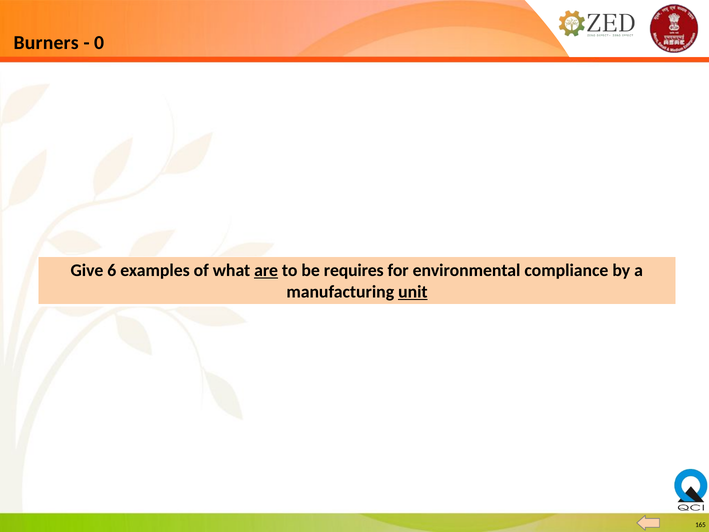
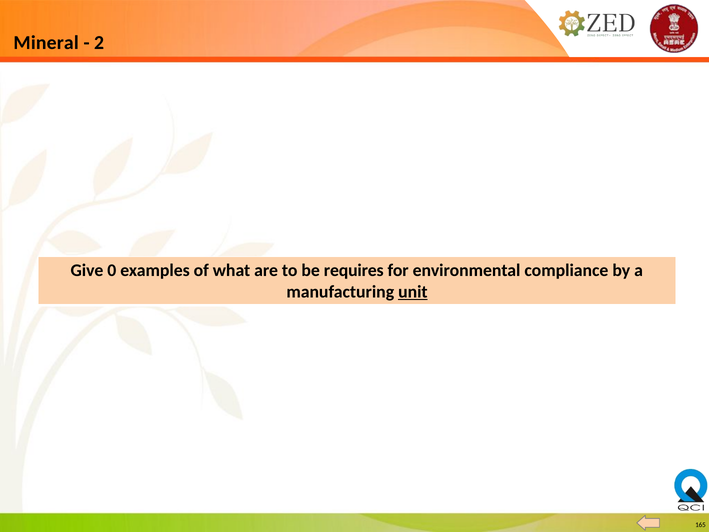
Burners: Burners -> Mineral
0: 0 -> 2
6: 6 -> 0
are underline: present -> none
